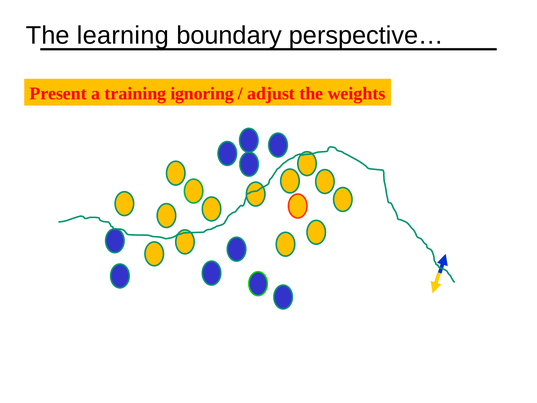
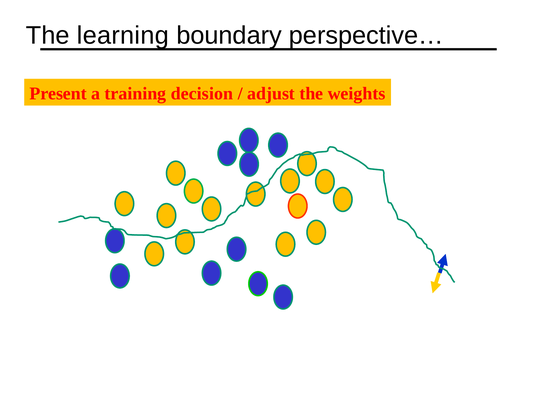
ignoring: ignoring -> decision
